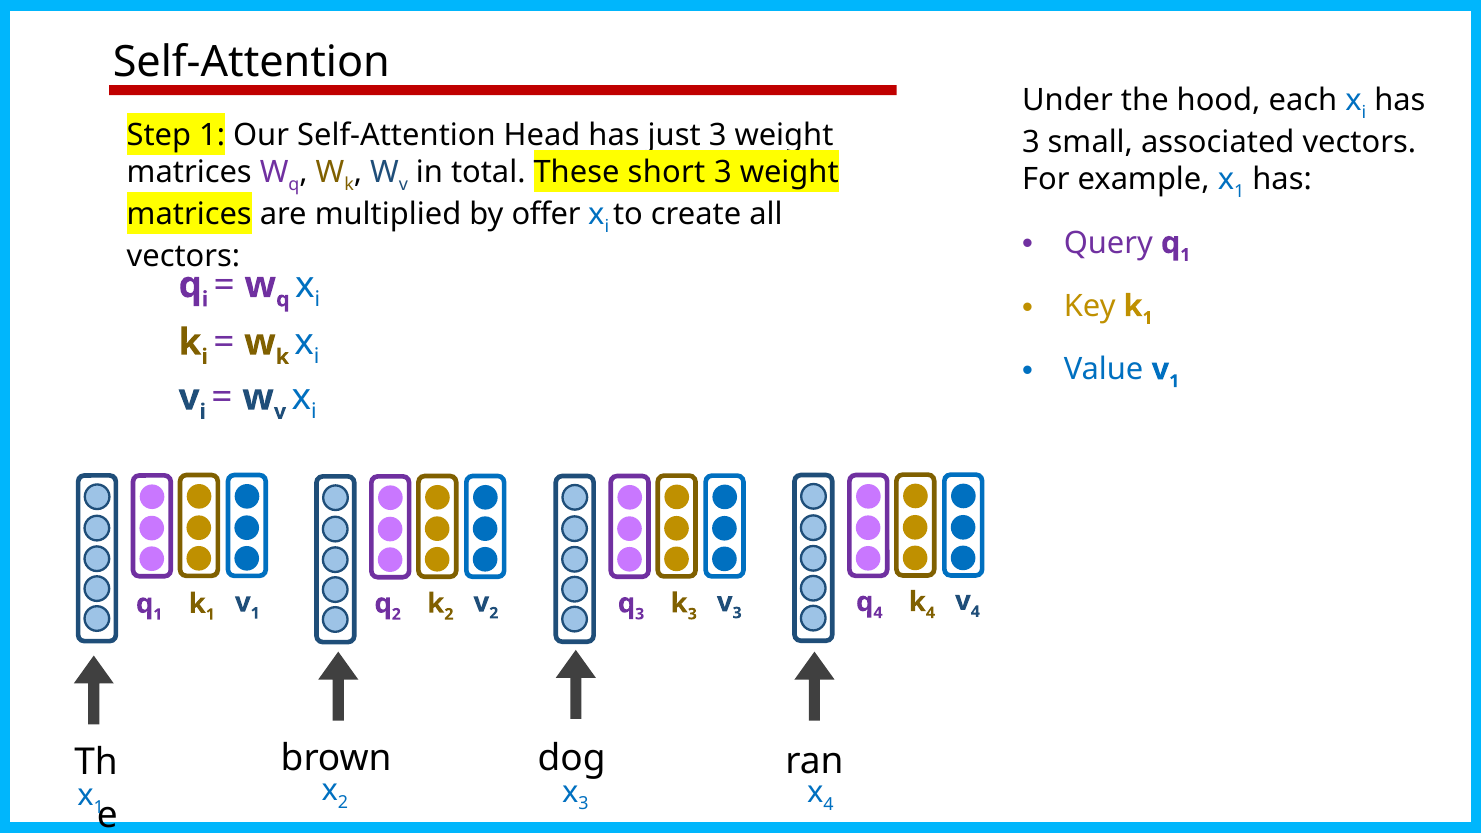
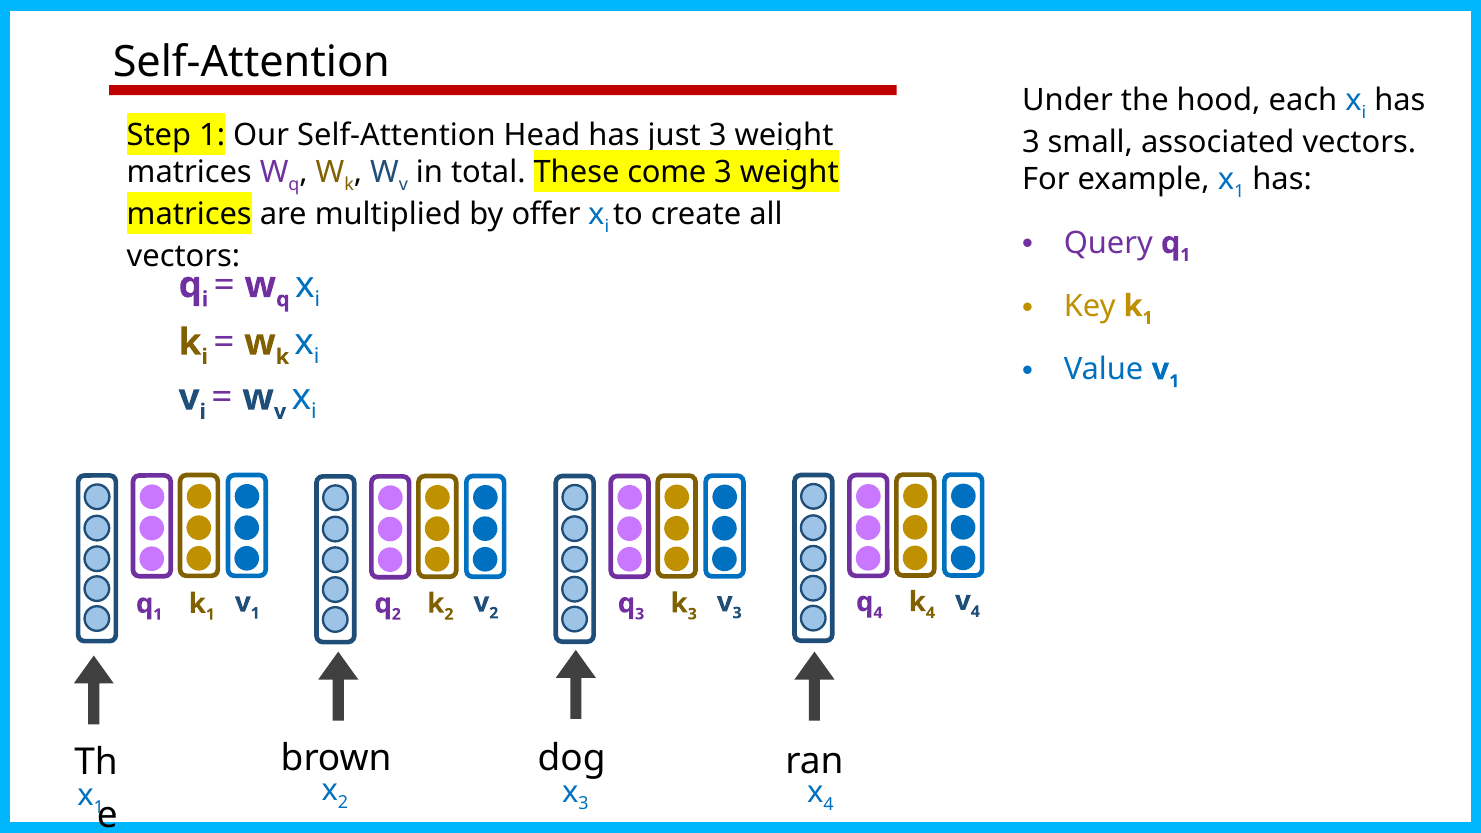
short: short -> come
